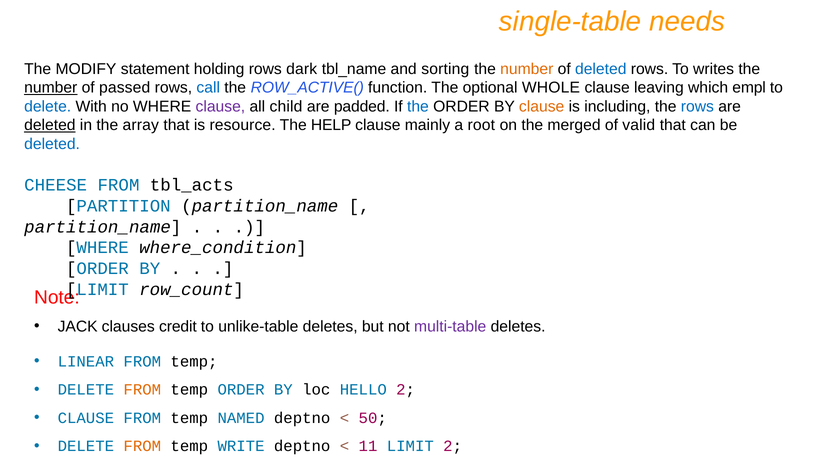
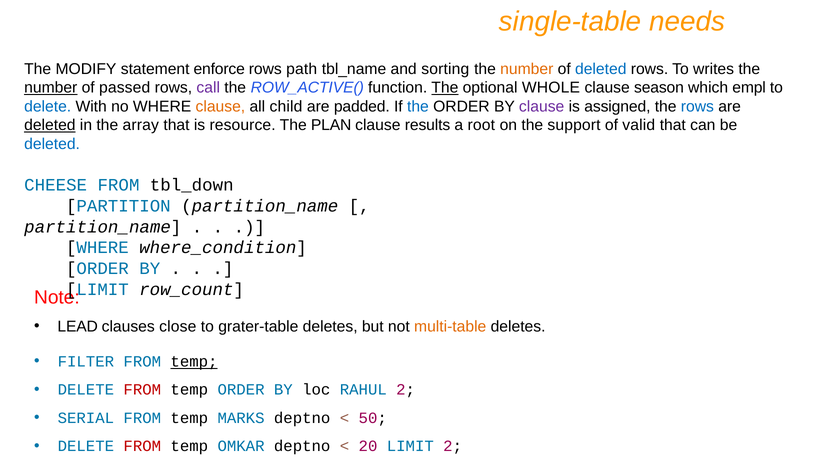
holding: holding -> enforce
dark: dark -> path
call colour: blue -> purple
The at (445, 88) underline: none -> present
leaving: leaving -> season
clause at (220, 107) colour: purple -> orange
clause at (542, 107) colour: orange -> purple
including: including -> assigned
HELP: HELP -> PLAN
mainly: mainly -> results
merged: merged -> support
tbl_acts: tbl_acts -> tbl_down
JACK: JACK -> LEAD
credit: credit -> close
unlike-table: unlike-table -> grater-table
multi-table colour: purple -> orange
LINEAR: LINEAR -> FILTER
temp at (194, 362) underline: none -> present
FROM at (142, 390) colour: orange -> red
HELLO: HELLO -> RAHUL
CLAUSE at (86, 418): CLAUSE -> SERIAL
NAMED: NAMED -> MARKS
FROM at (142, 446) colour: orange -> red
WRITE: WRITE -> OMKAR
11: 11 -> 20
